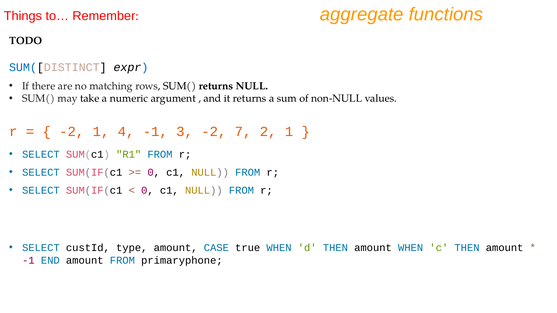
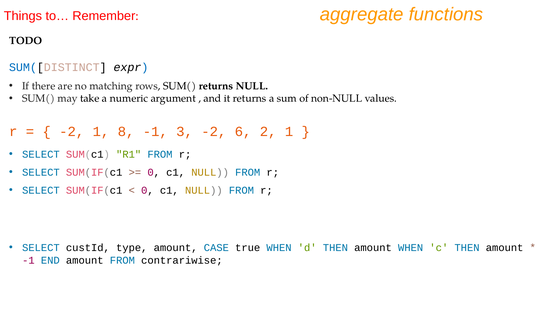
4: 4 -> 8
7: 7 -> 6
primaryphone: primaryphone -> contrariwise
